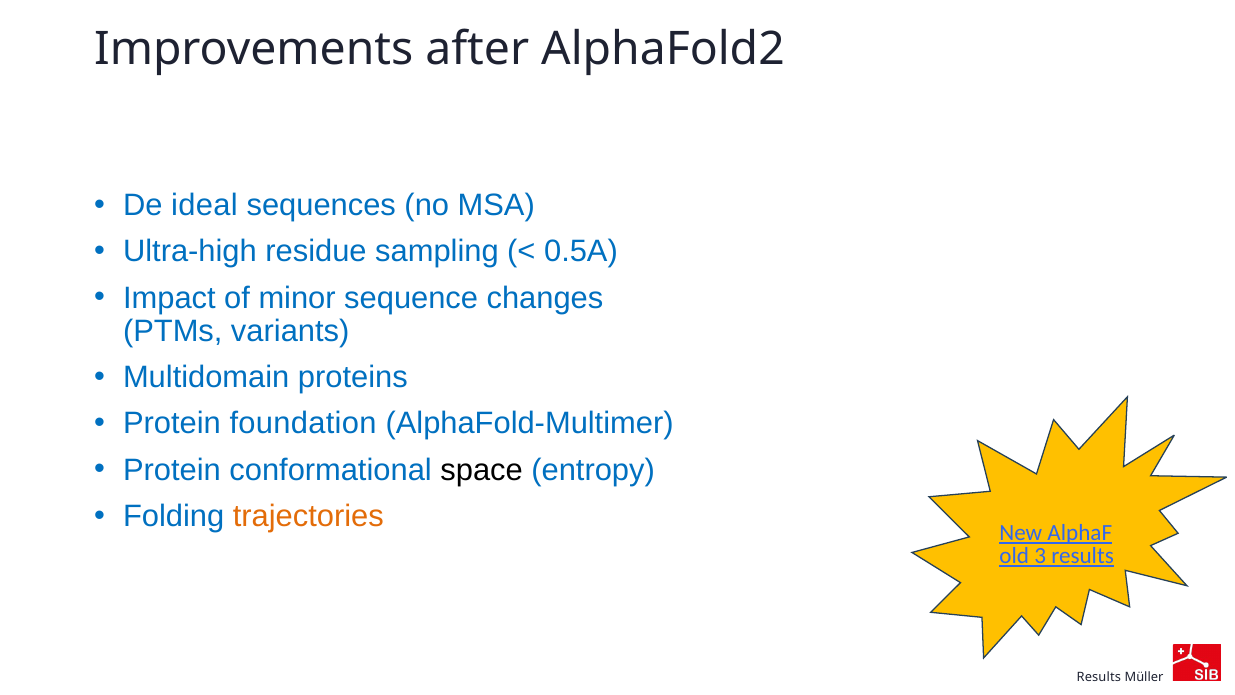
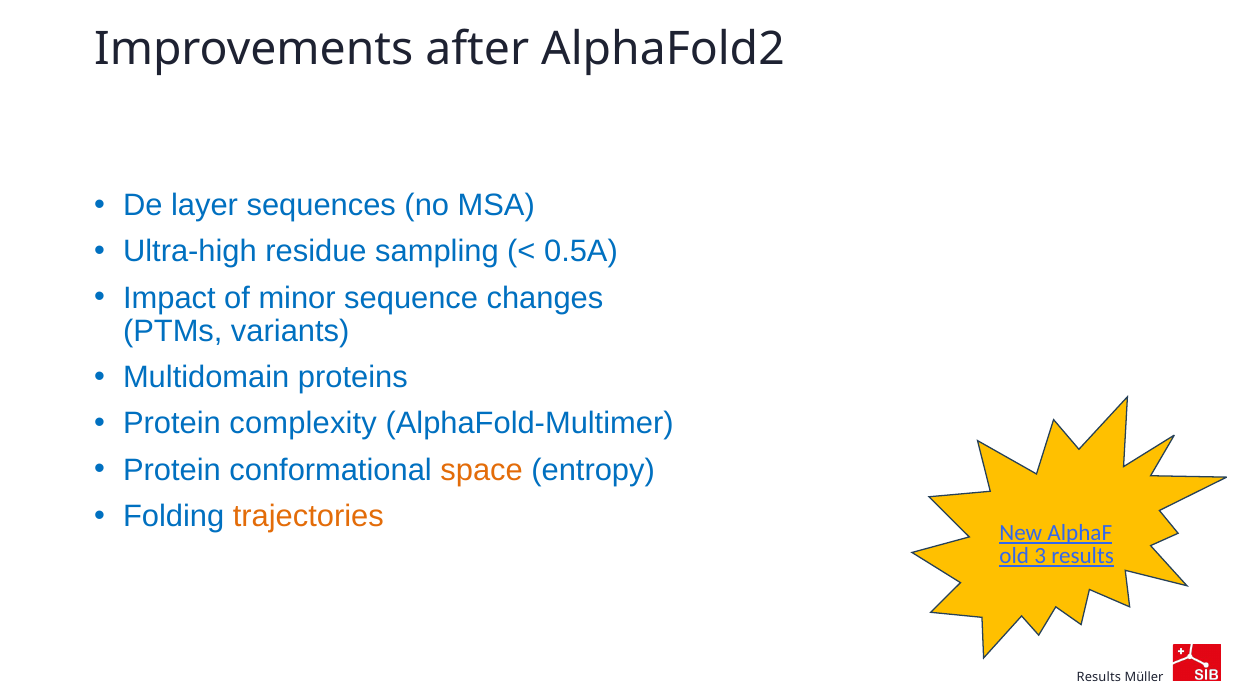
ideal: ideal -> layer
foundation: foundation -> complexity
space colour: black -> orange
